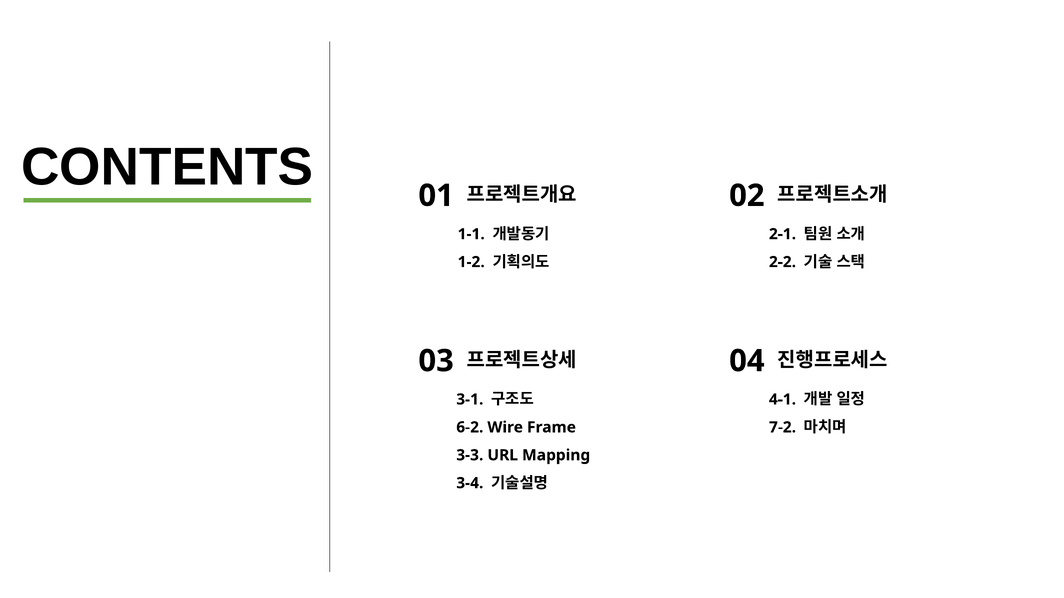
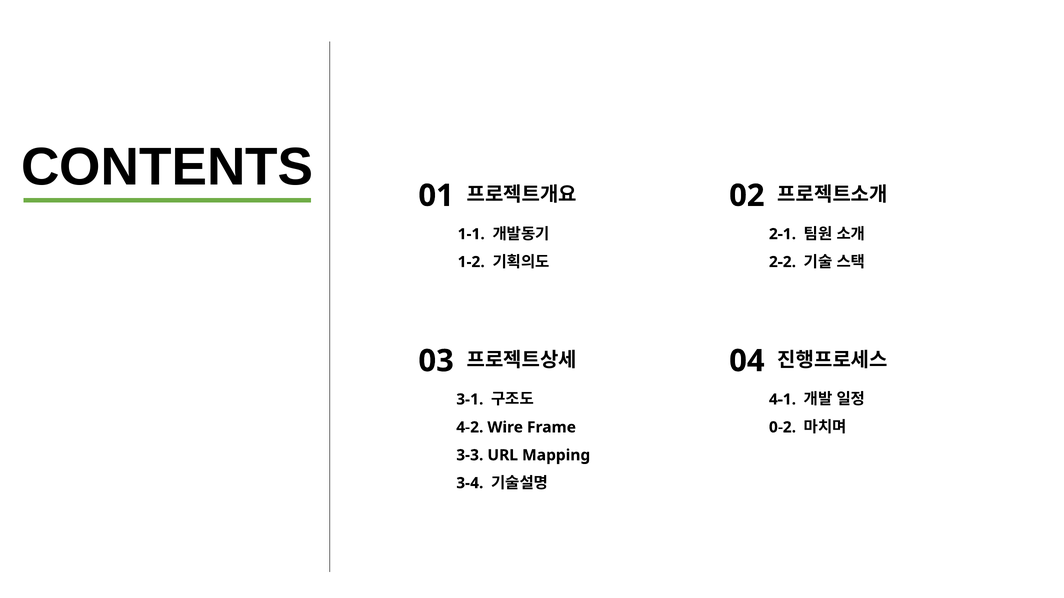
6-2: 6-2 -> 4-2
7-2: 7-2 -> 0-2
